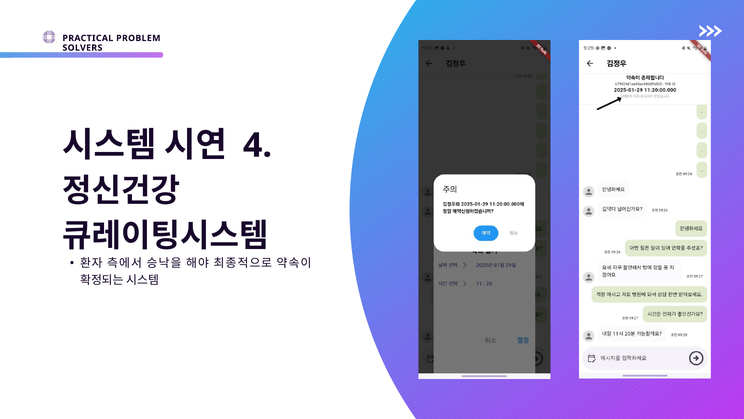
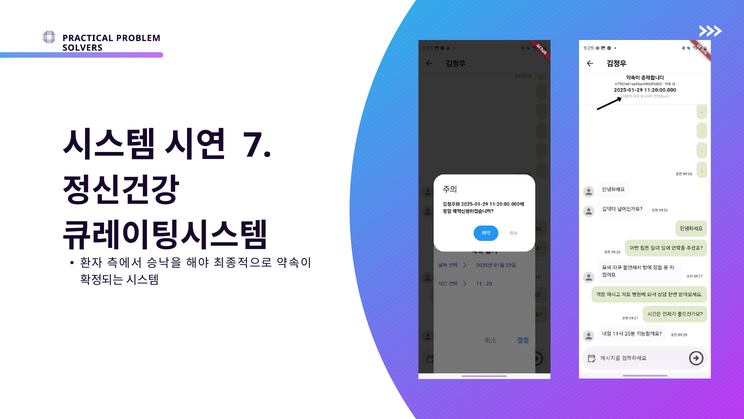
4: 4 -> 7
